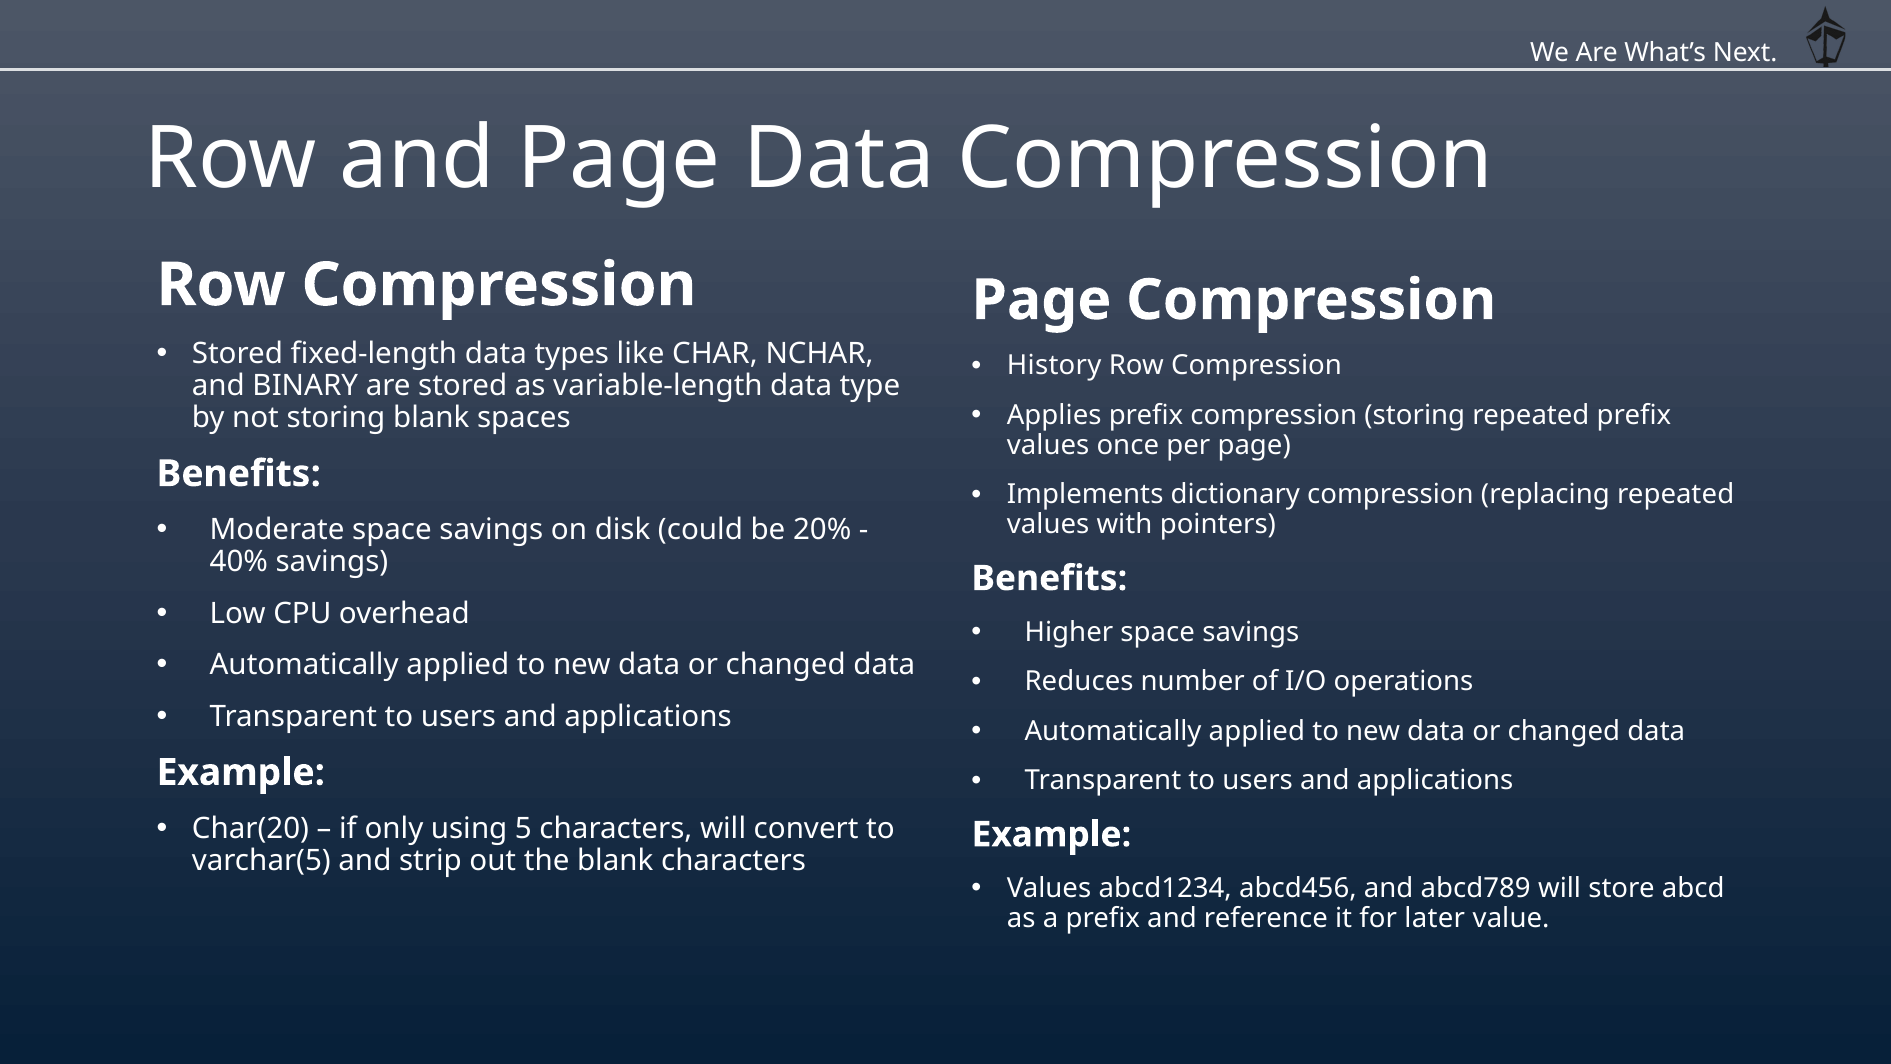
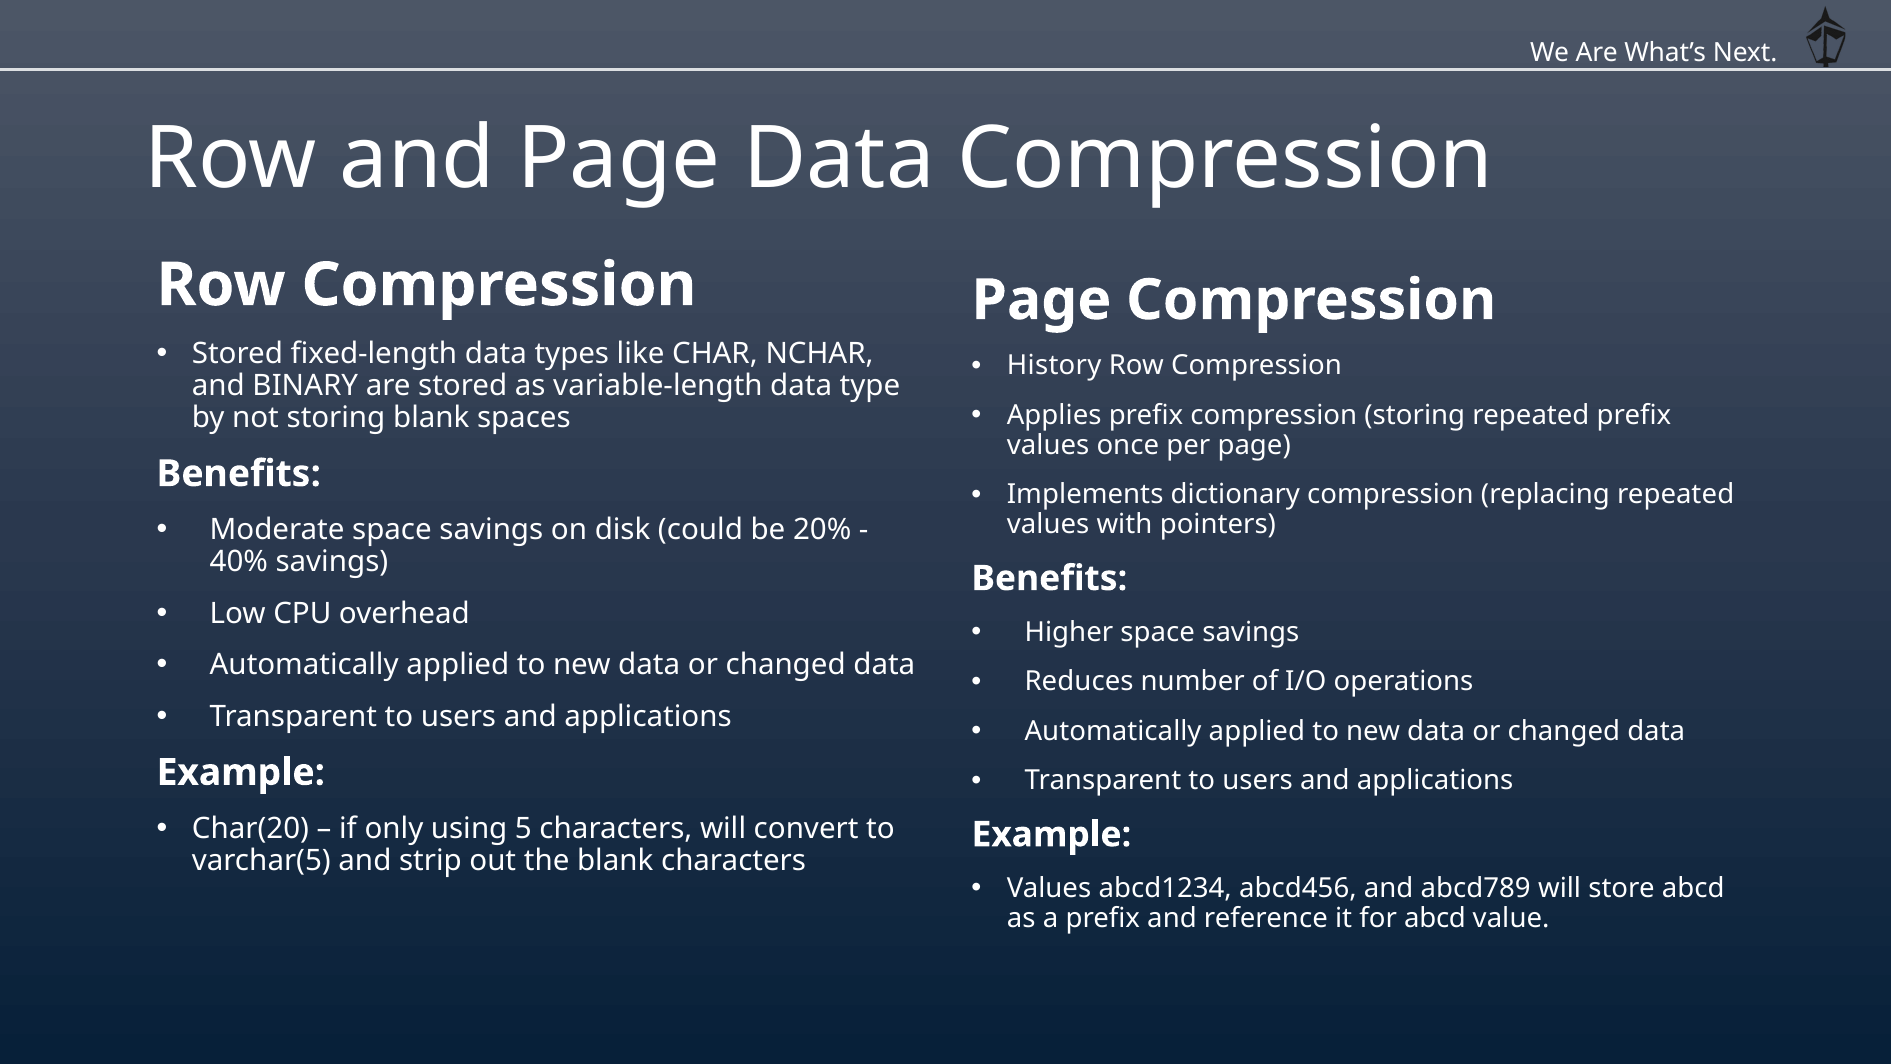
for later: later -> abcd
